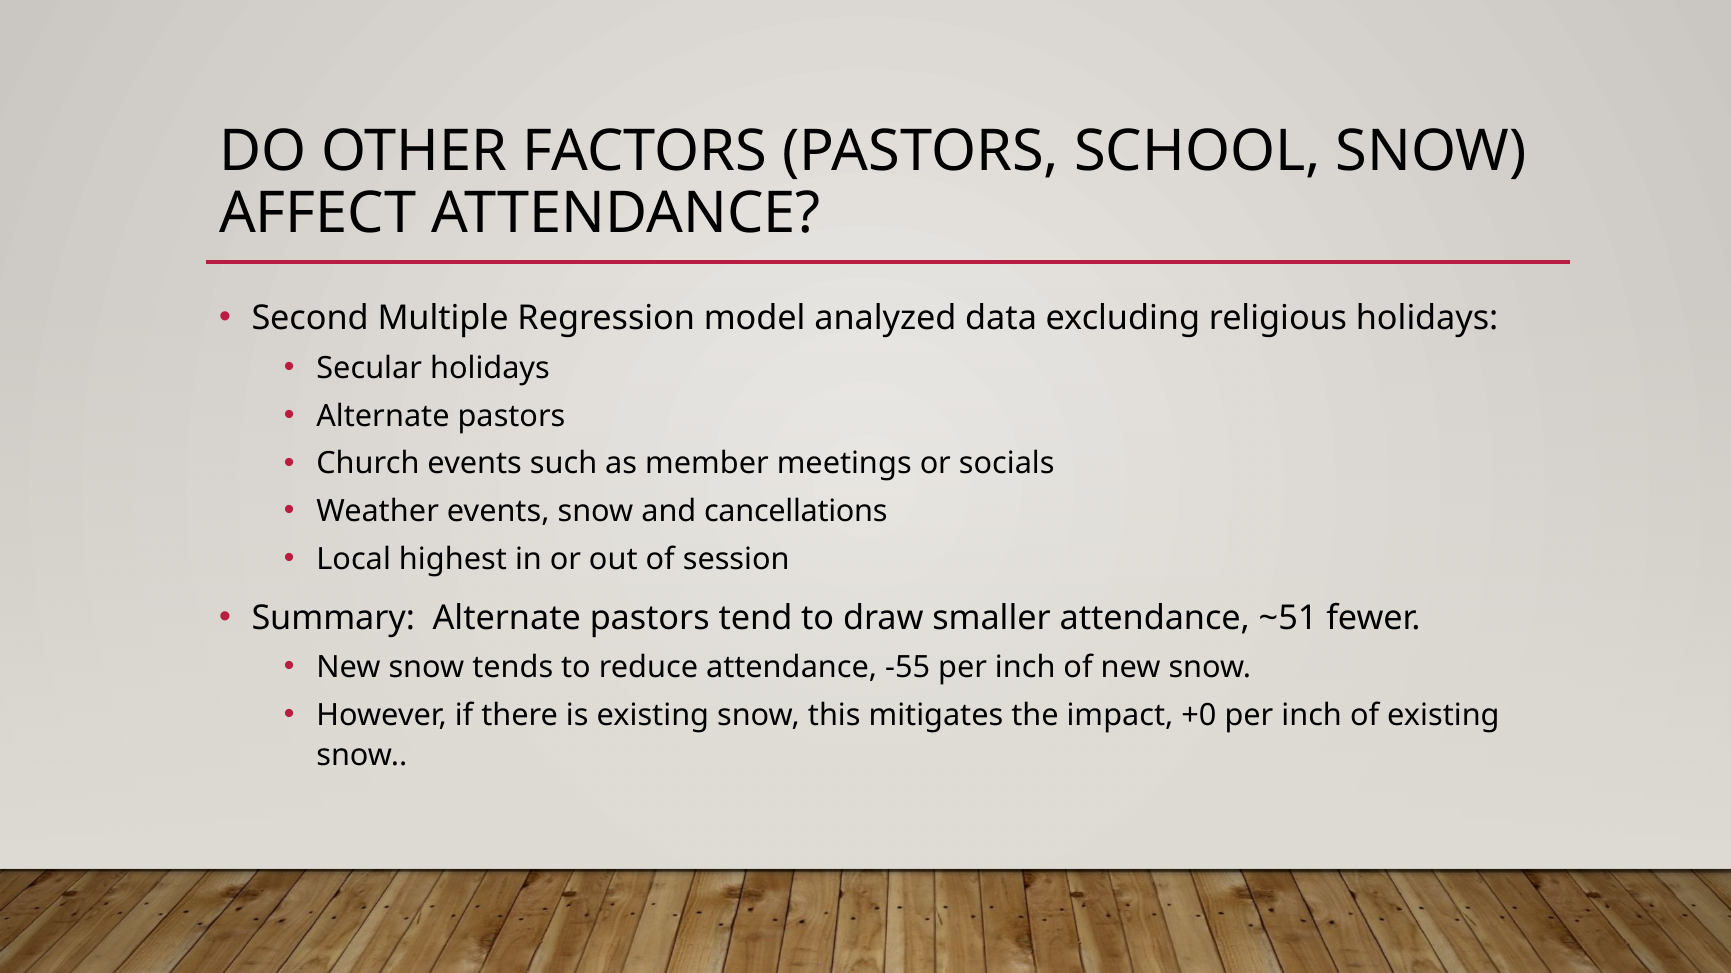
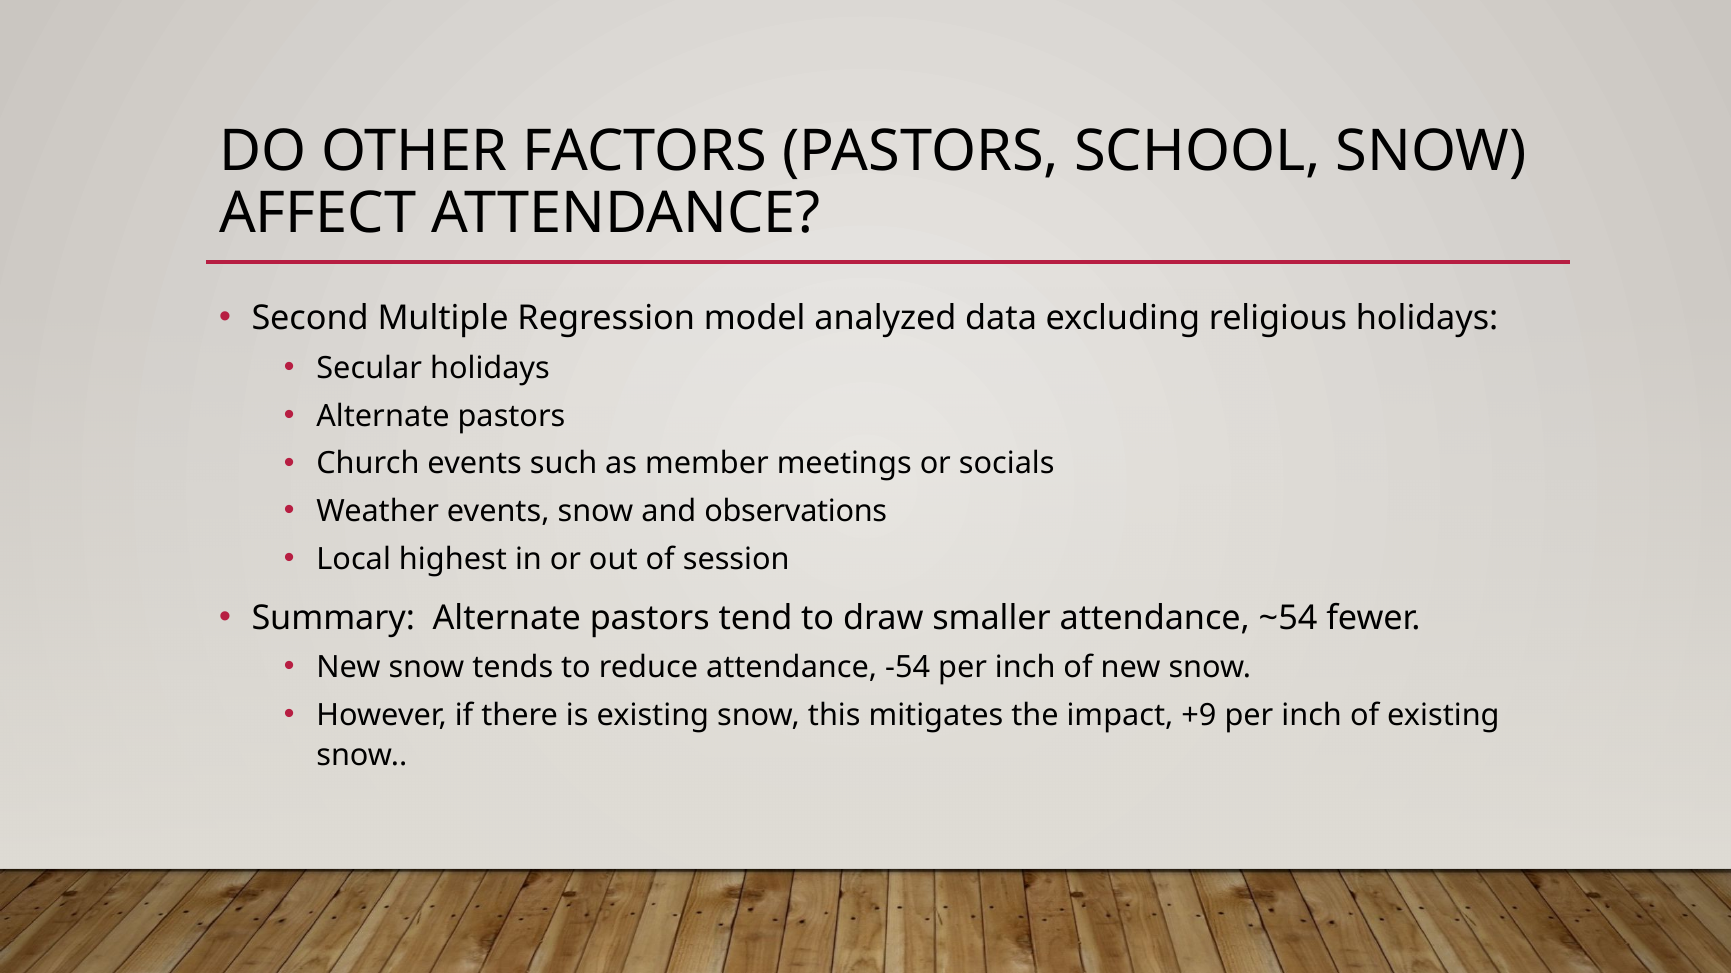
cancellations: cancellations -> observations
~51: ~51 -> ~54
-55: -55 -> -54
+0: +0 -> +9
